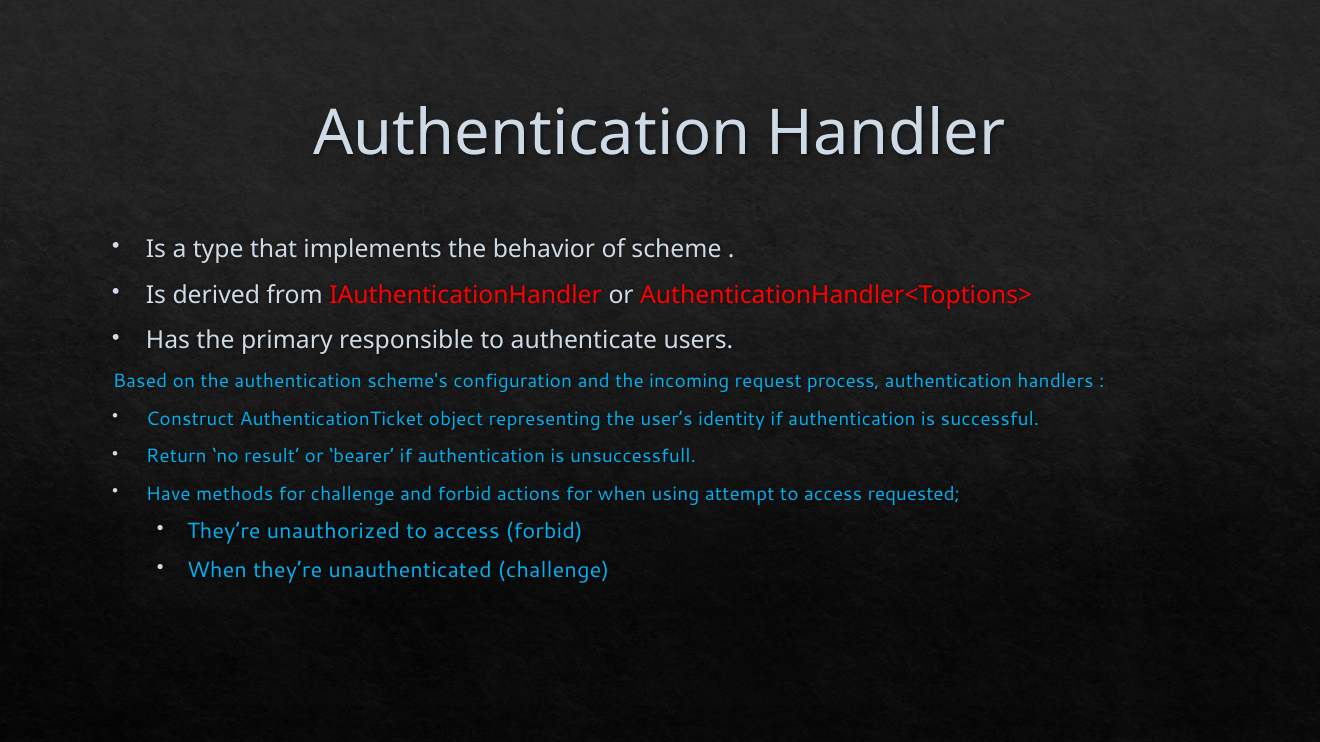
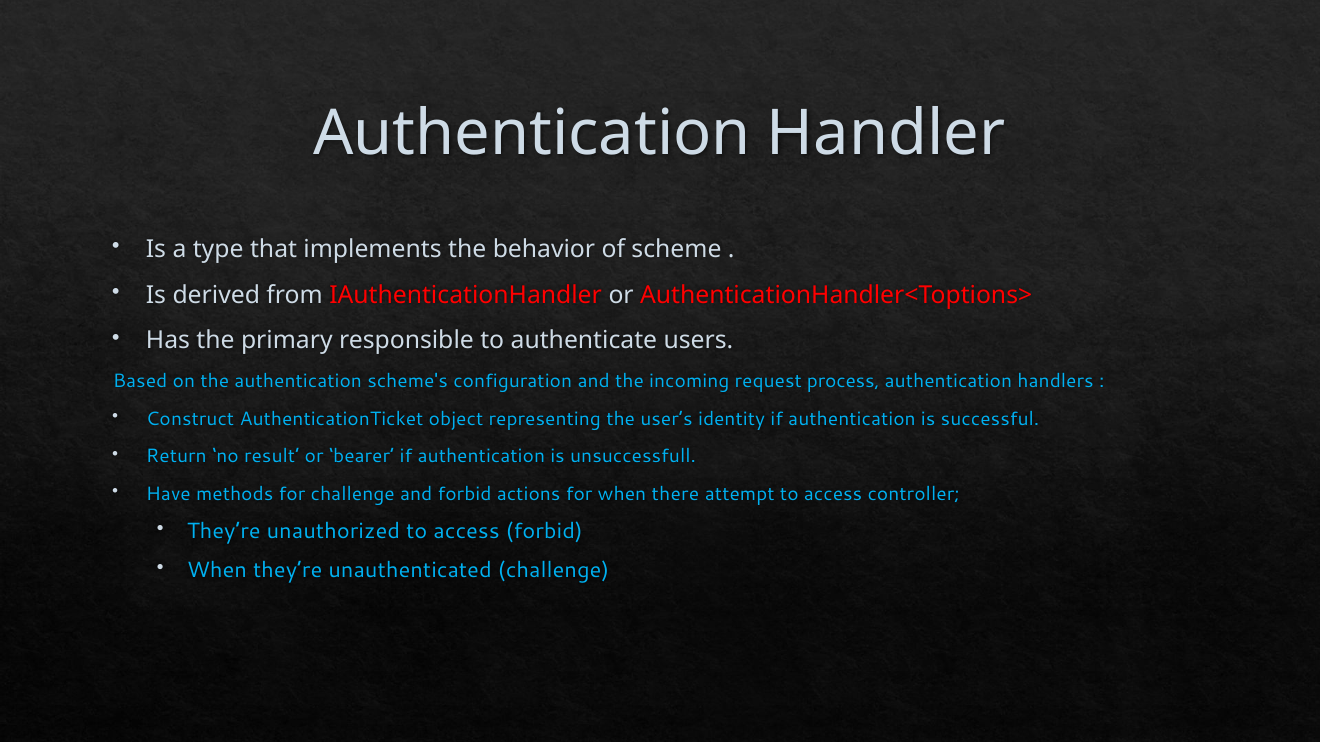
using: using -> there
requested: requested -> controller
